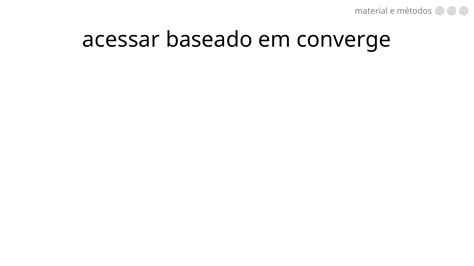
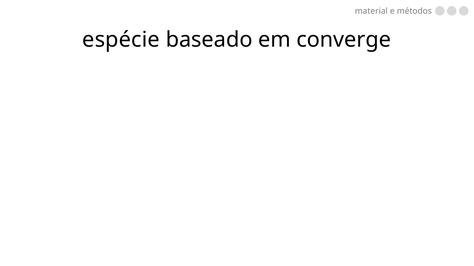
acessar: acessar -> espécie
